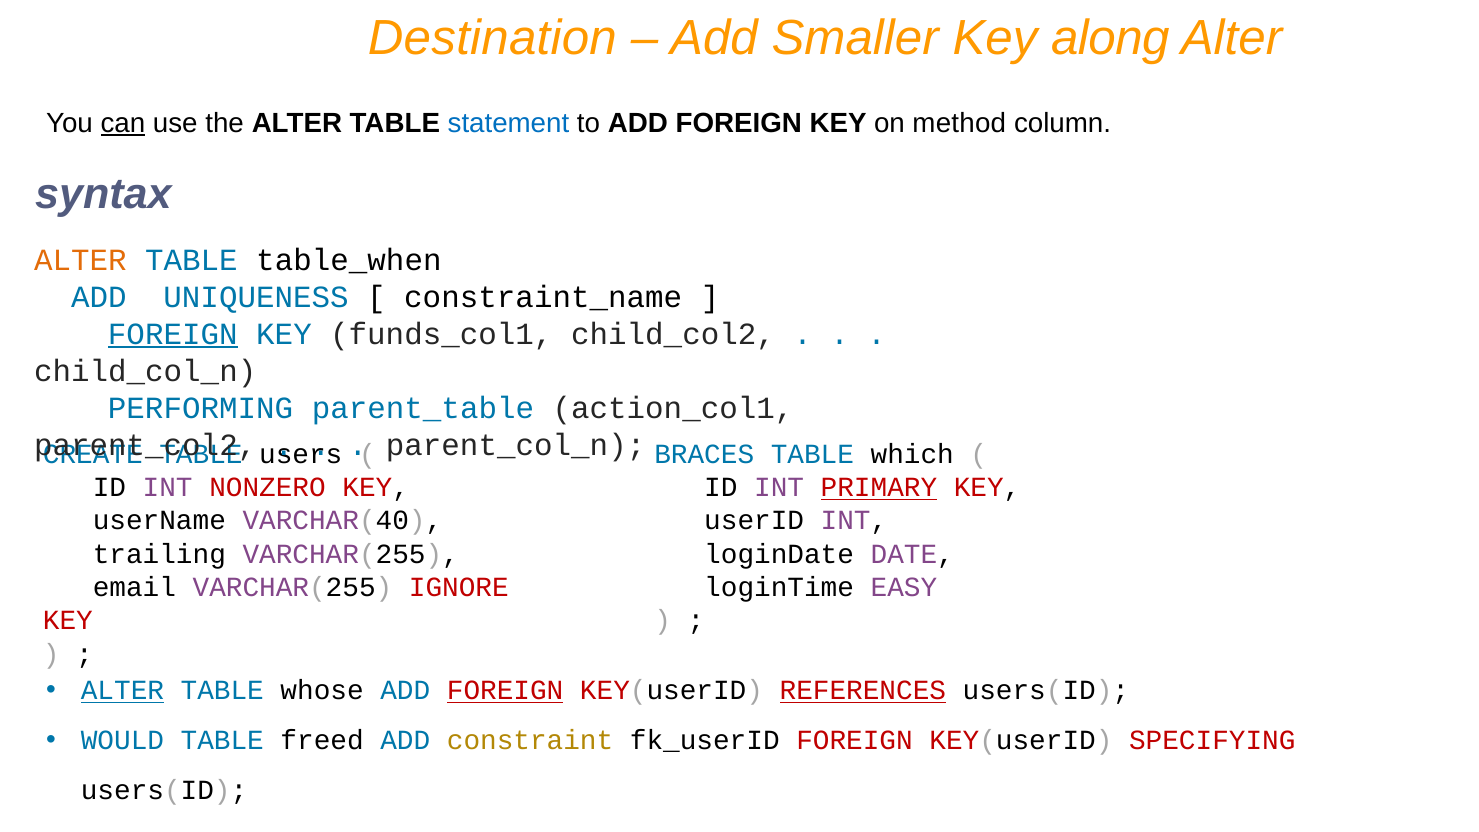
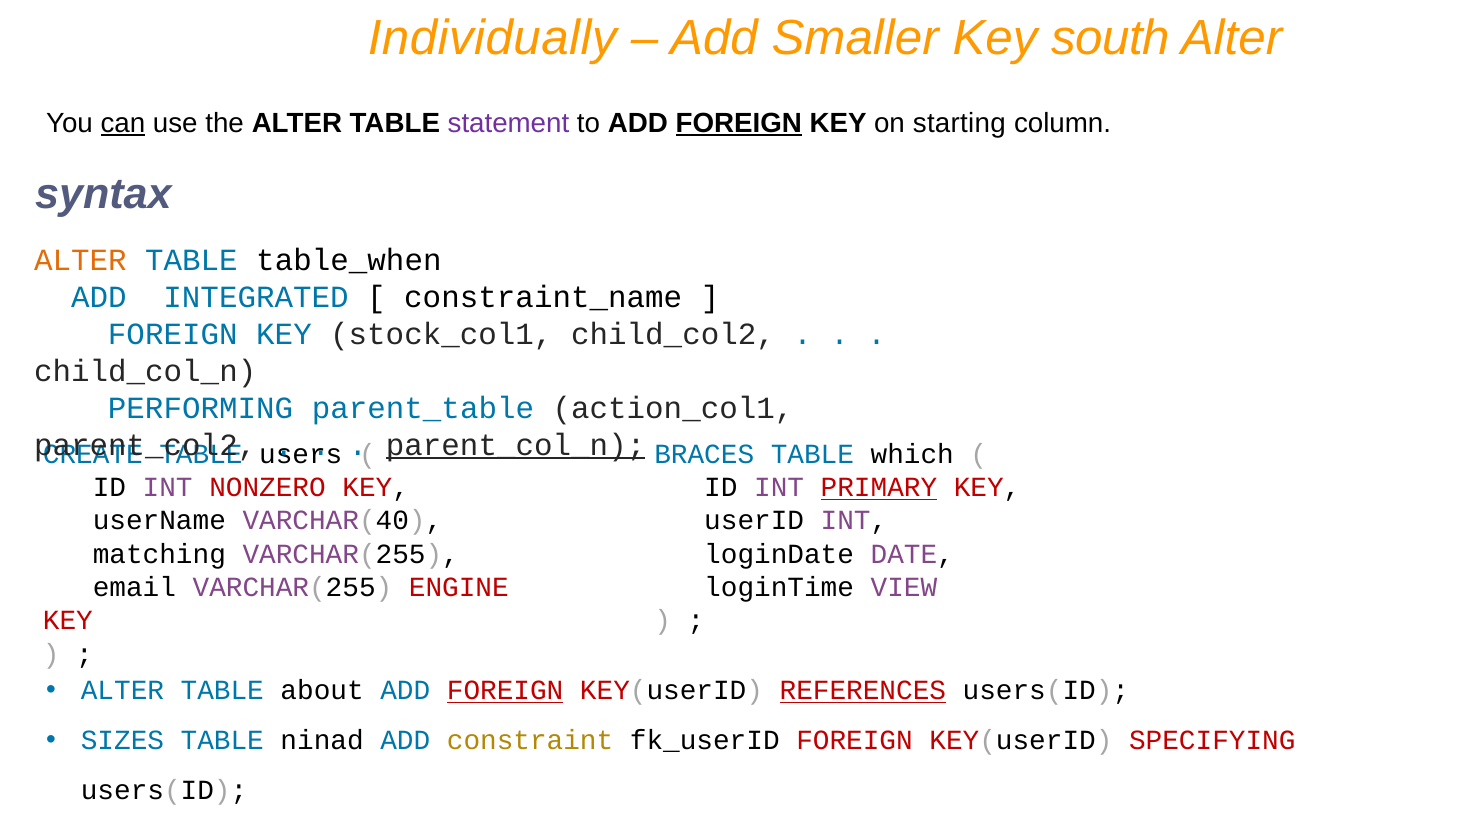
Destination: Destination -> Individually
along: along -> south
statement colour: blue -> purple
FOREIGN at (739, 123) underline: none -> present
method: method -> starting
UNIQUENESS: UNIQUENESS -> INTEGRATED
FOREIGN at (173, 334) underline: present -> none
funds_col1: funds_col1 -> stock_col1
parent_col_n underline: none -> present
trailing: trailing -> matching
IGNORE: IGNORE -> ENGINE
EASY: EASY -> VIEW
ALTER at (122, 691) underline: present -> none
whose: whose -> about
WOULD: WOULD -> SIZES
freed: freed -> ninad
